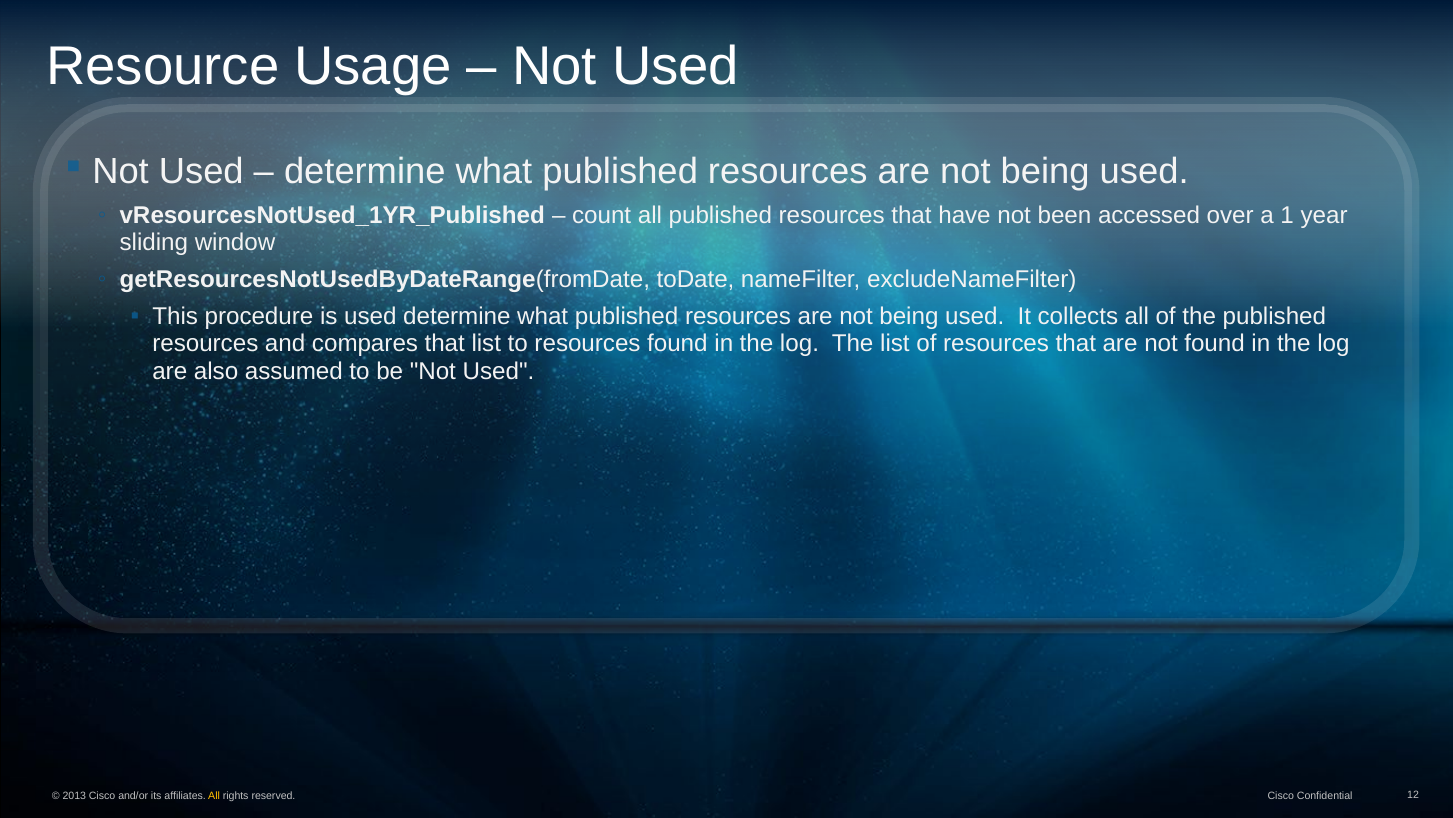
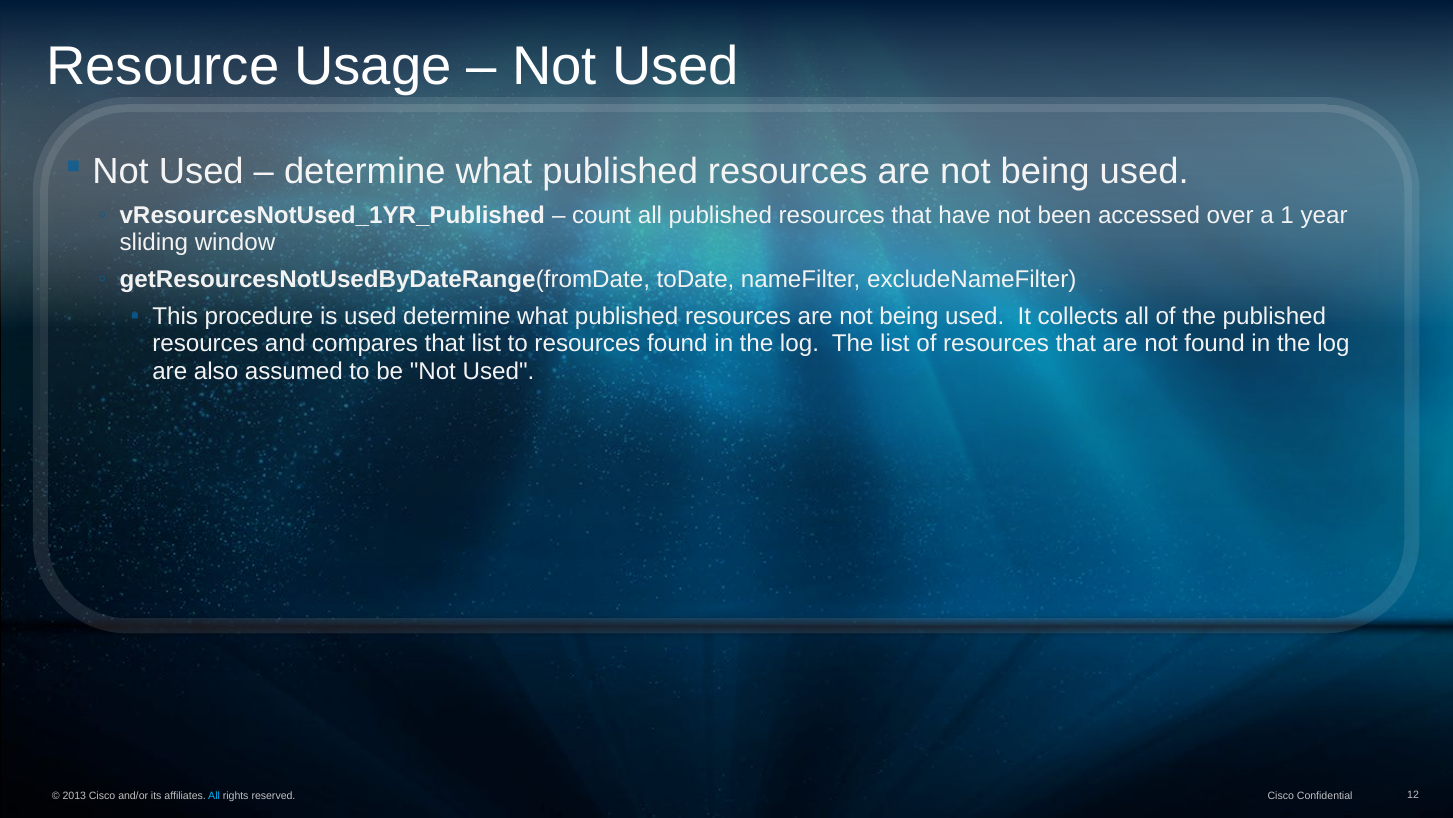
All at (214, 796) colour: yellow -> light blue
